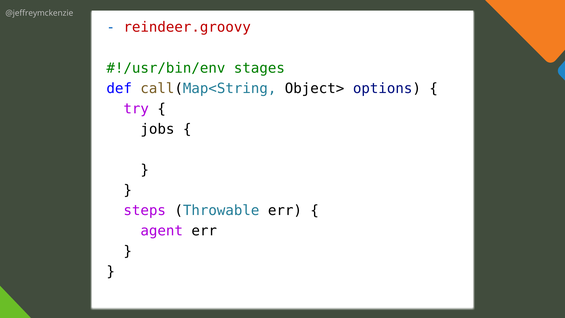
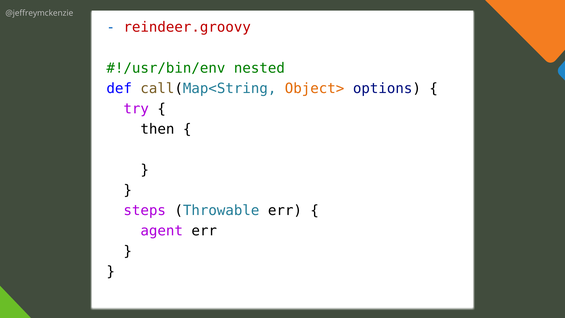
stages: stages -> nested
Object> colour: black -> orange
jobs: jobs -> then
